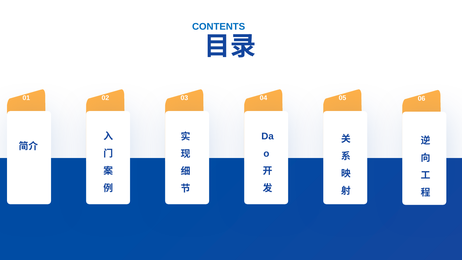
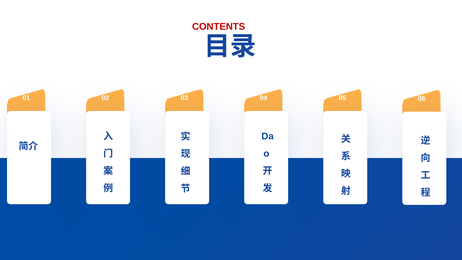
CONTENTS colour: blue -> red
